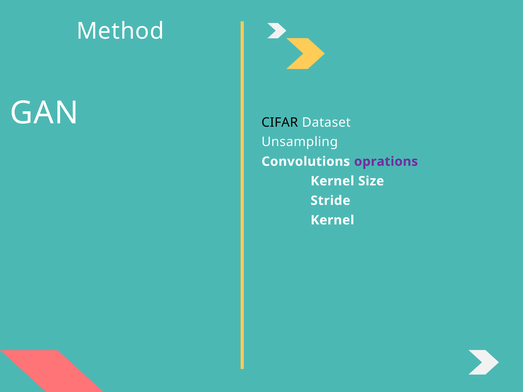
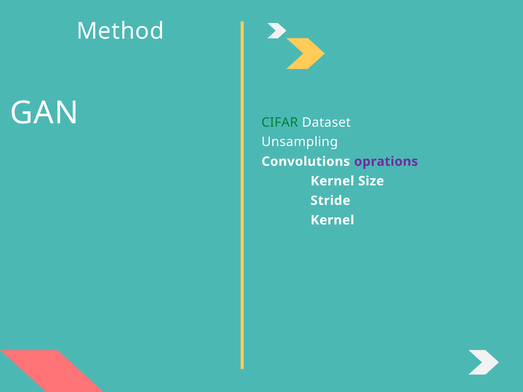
CIFAR colour: black -> green
